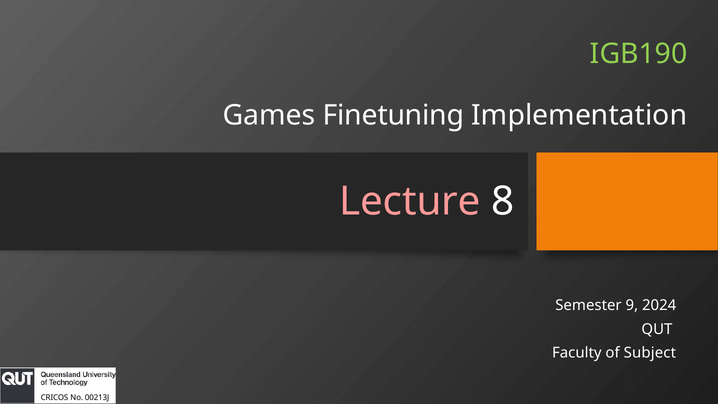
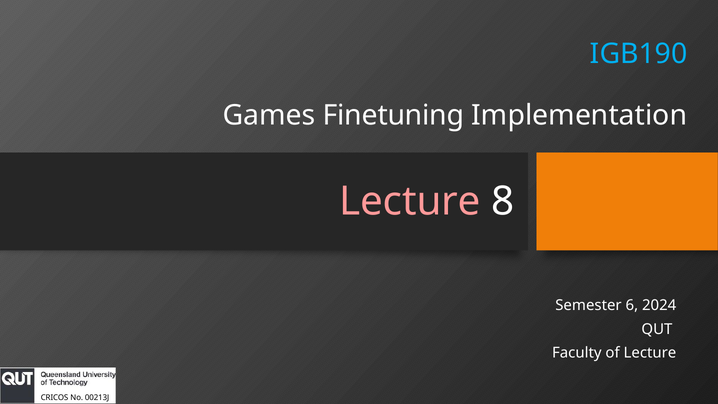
IGB190 colour: light green -> light blue
9: 9 -> 6
of Subject: Subject -> Lecture
